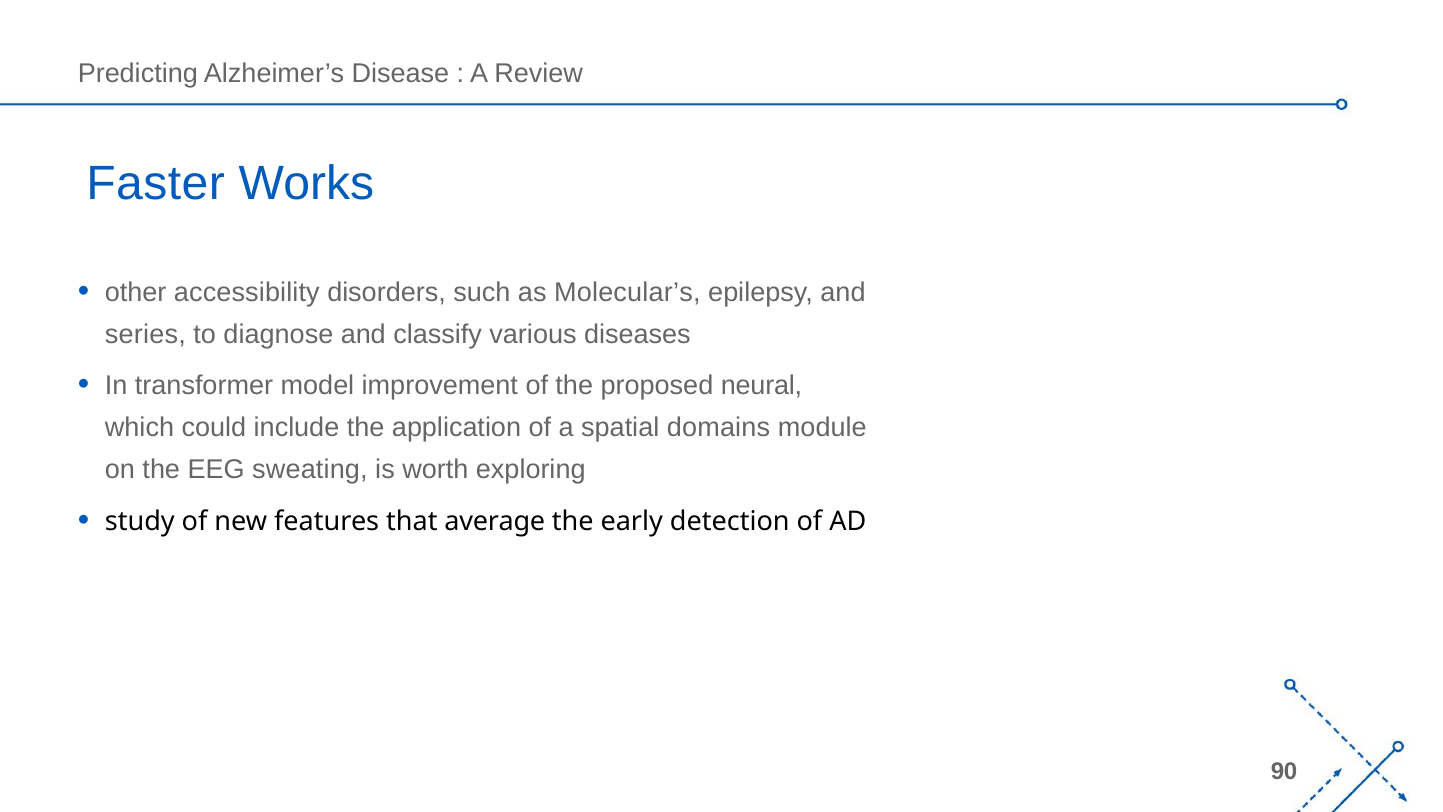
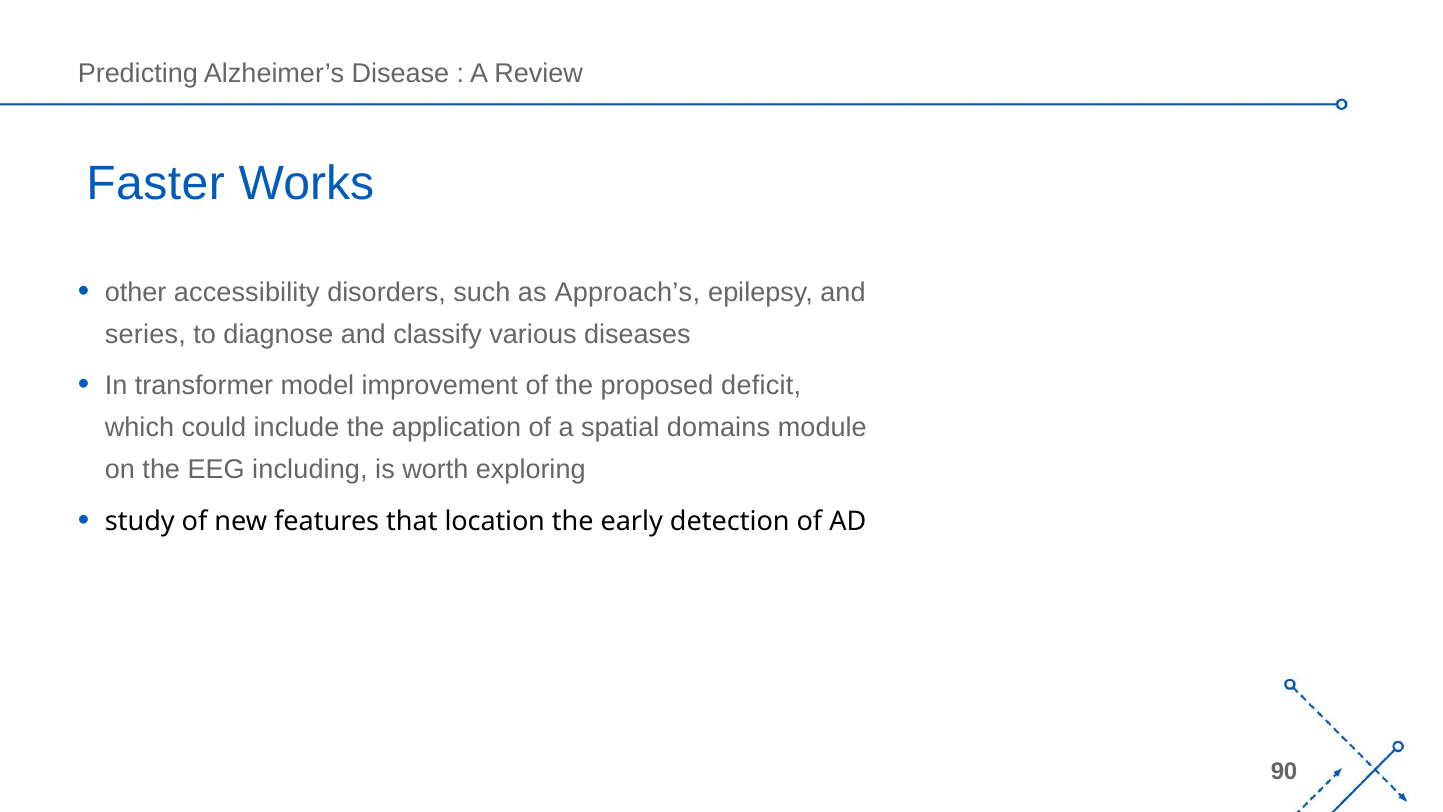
Molecular’s: Molecular’s -> Approach’s
neural: neural -> deficit
sweating: sweating -> including
average: average -> location
